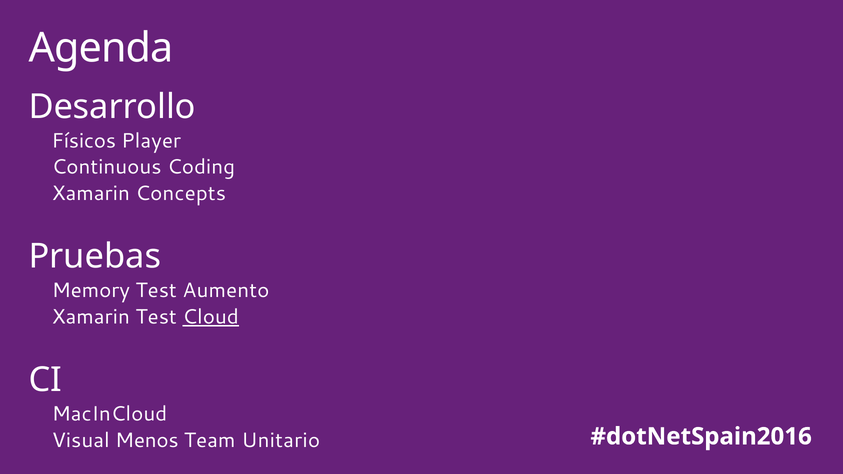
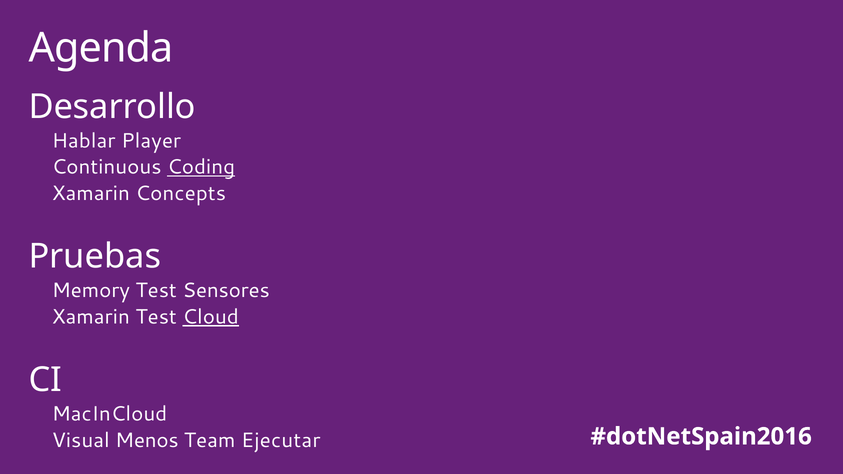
Físicos: Físicos -> Hablar
Coding underline: none -> present
Aumento: Aumento -> Sensores
Unitario: Unitario -> Ejecutar
